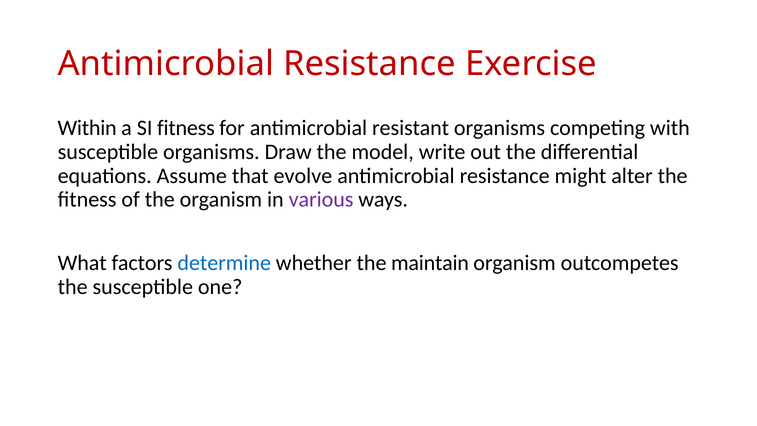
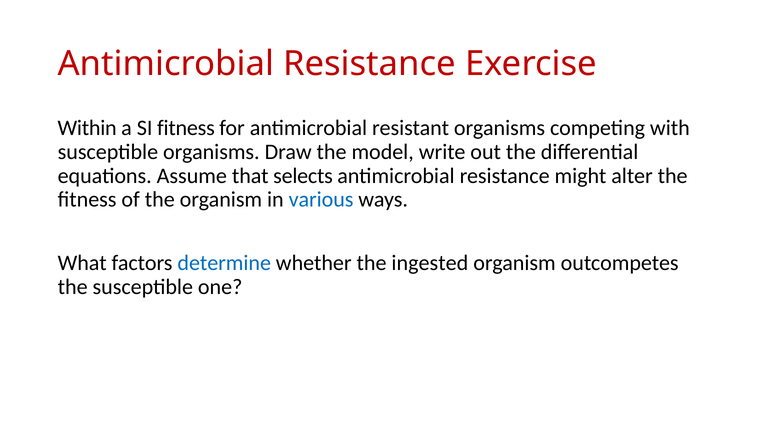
evolve: evolve -> selects
various colour: purple -> blue
maintain: maintain -> ingested
